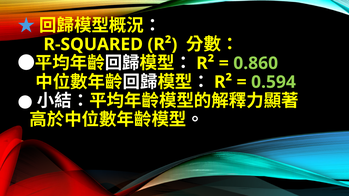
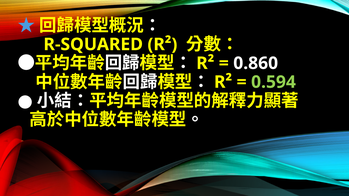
0.860 colour: light green -> white
